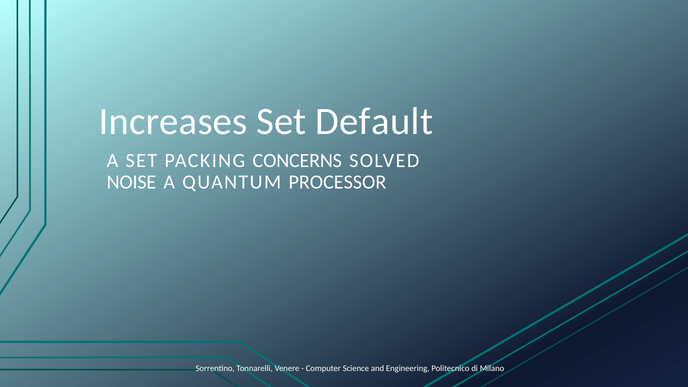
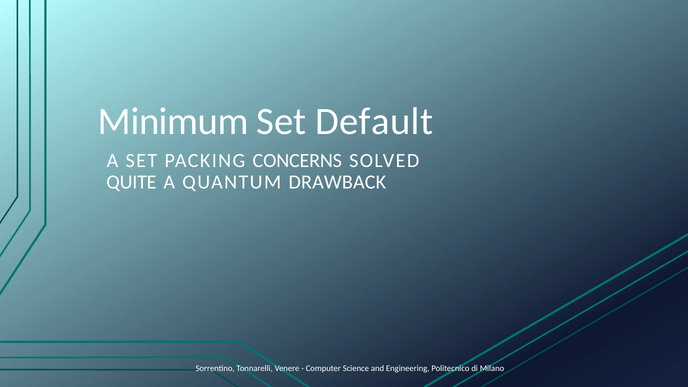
Increases: Increases -> Minimum
NOISE: NOISE -> QUITE
PROCESSOR: PROCESSOR -> DRAWBACK
